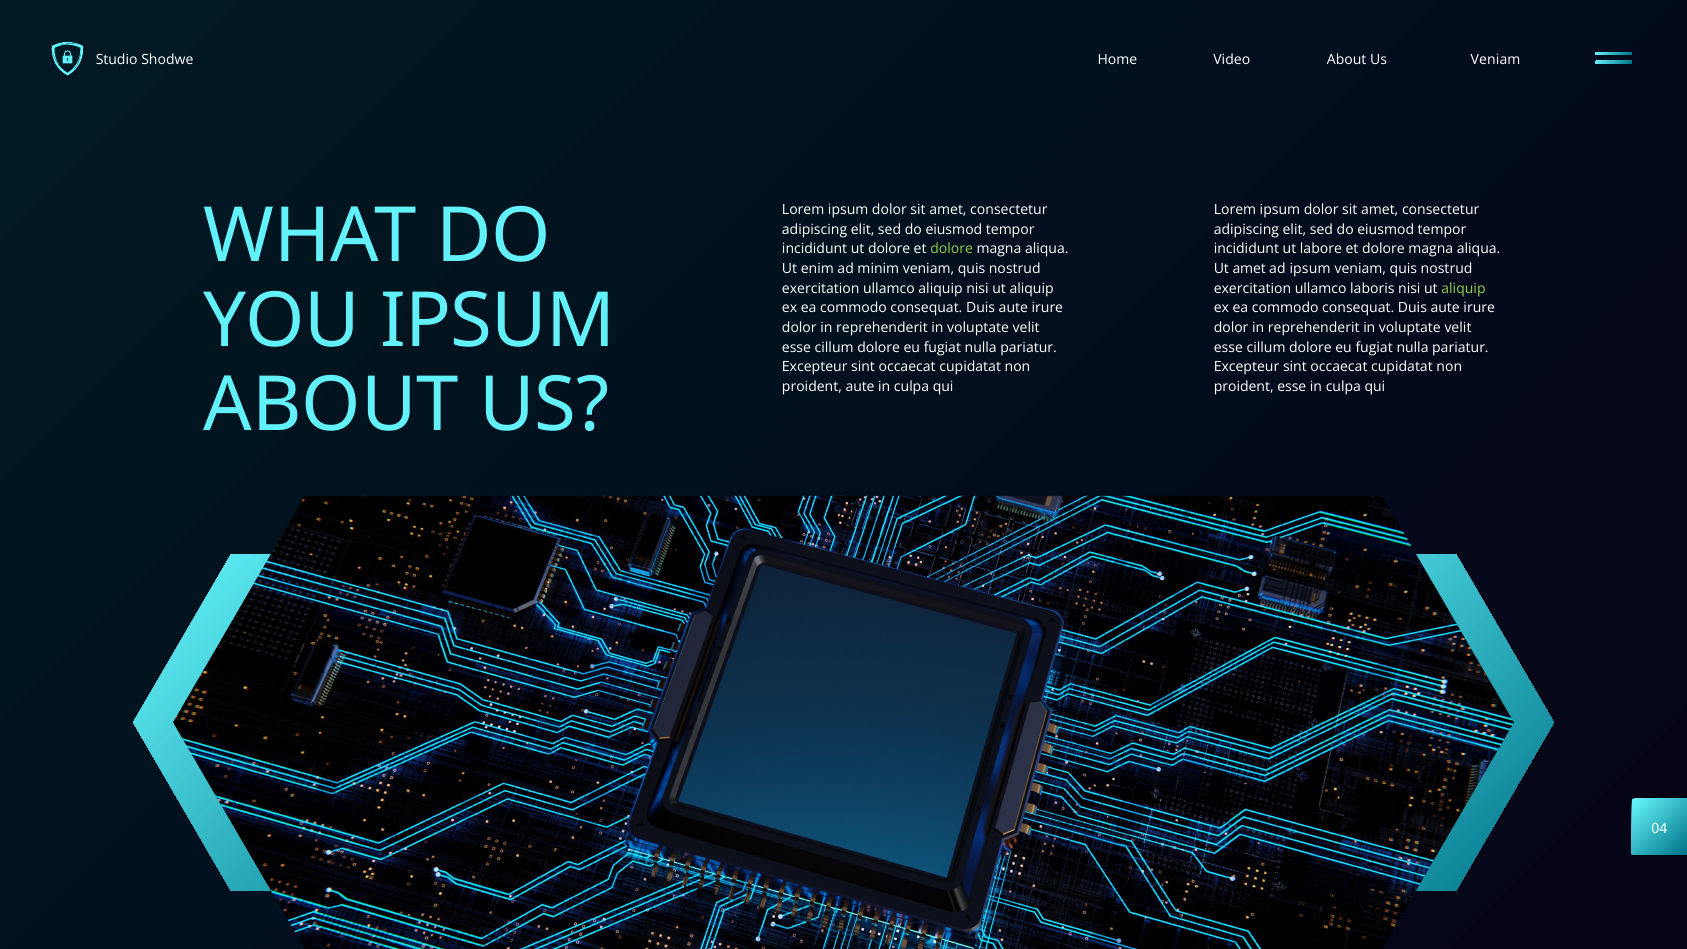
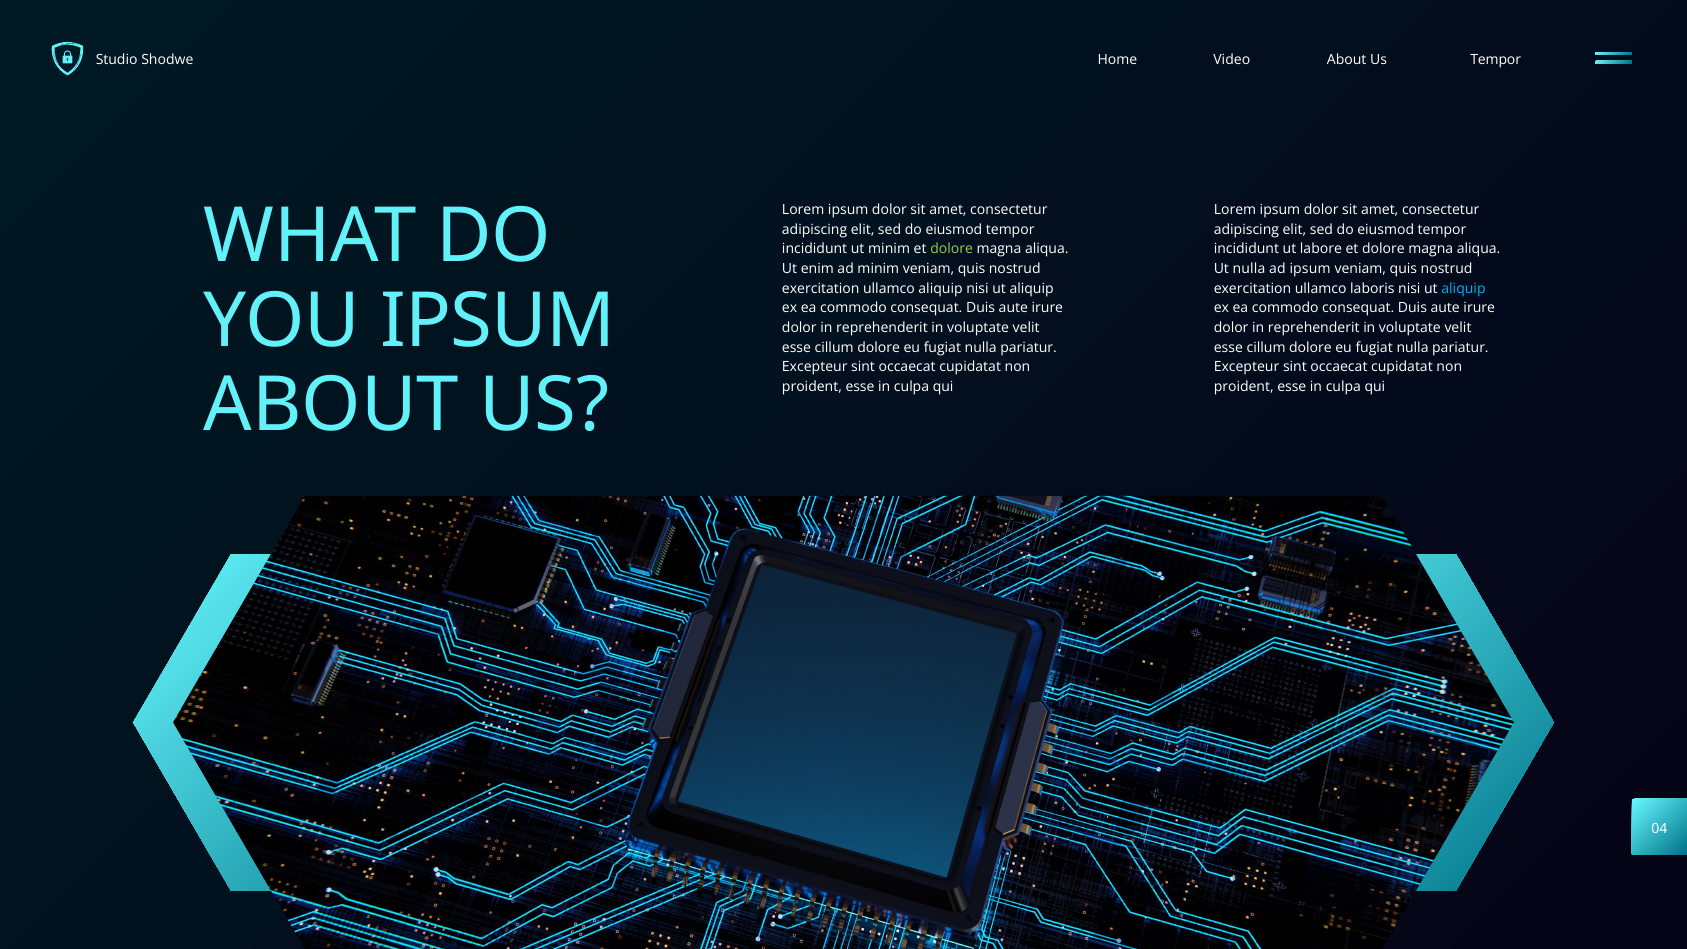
Shodwe Veniam: Veniam -> Tempor
ut dolore: dolore -> minim
Ut amet: amet -> nulla
aliquip at (1463, 288) colour: light green -> light blue
aute at (860, 387): aute -> esse
